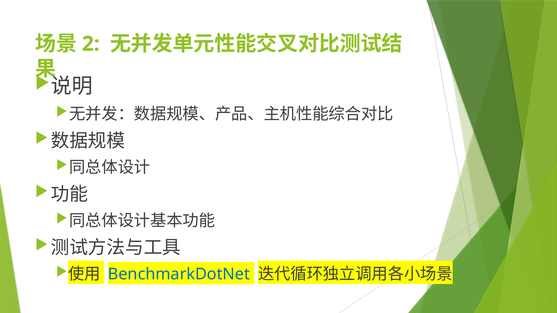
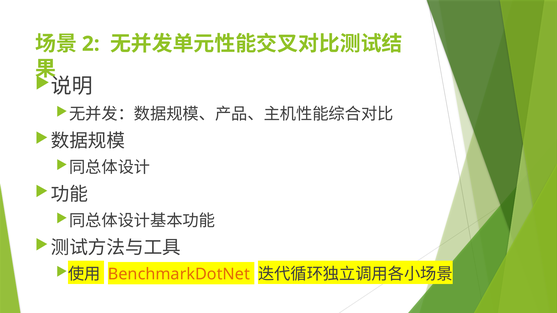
BenchmarkDotNet colour: blue -> orange
